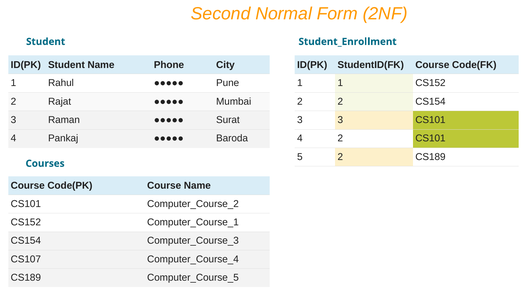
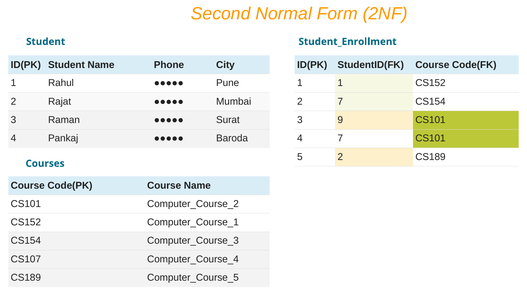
2 2: 2 -> 7
3 3: 3 -> 9
4 2: 2 -> 7
